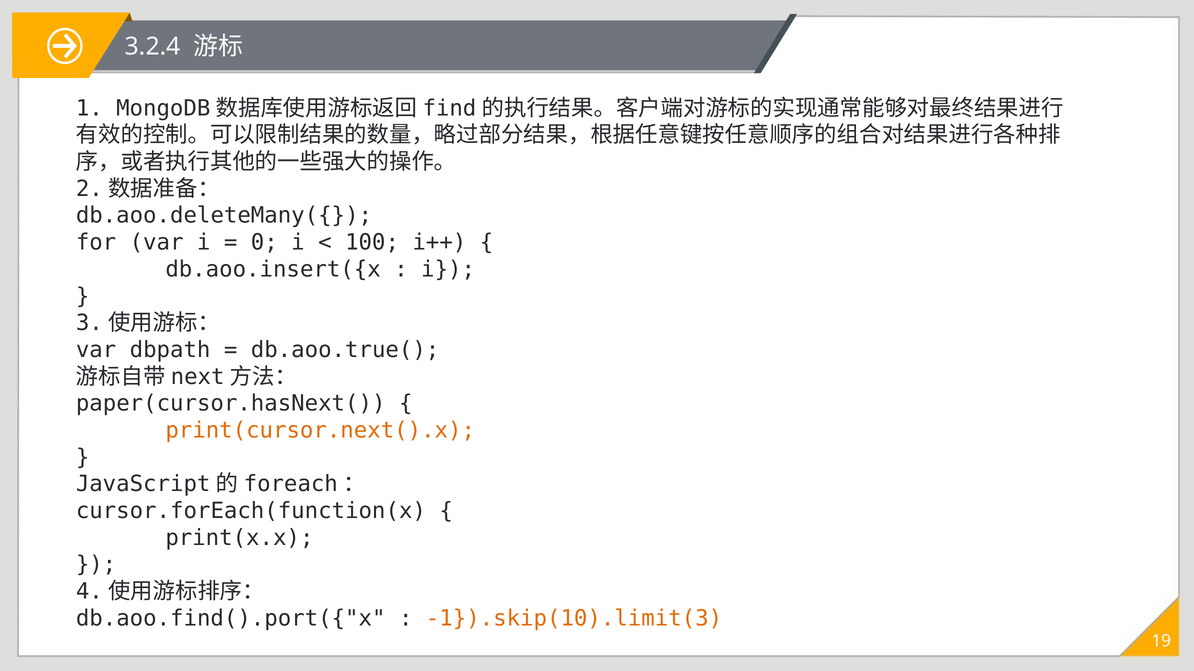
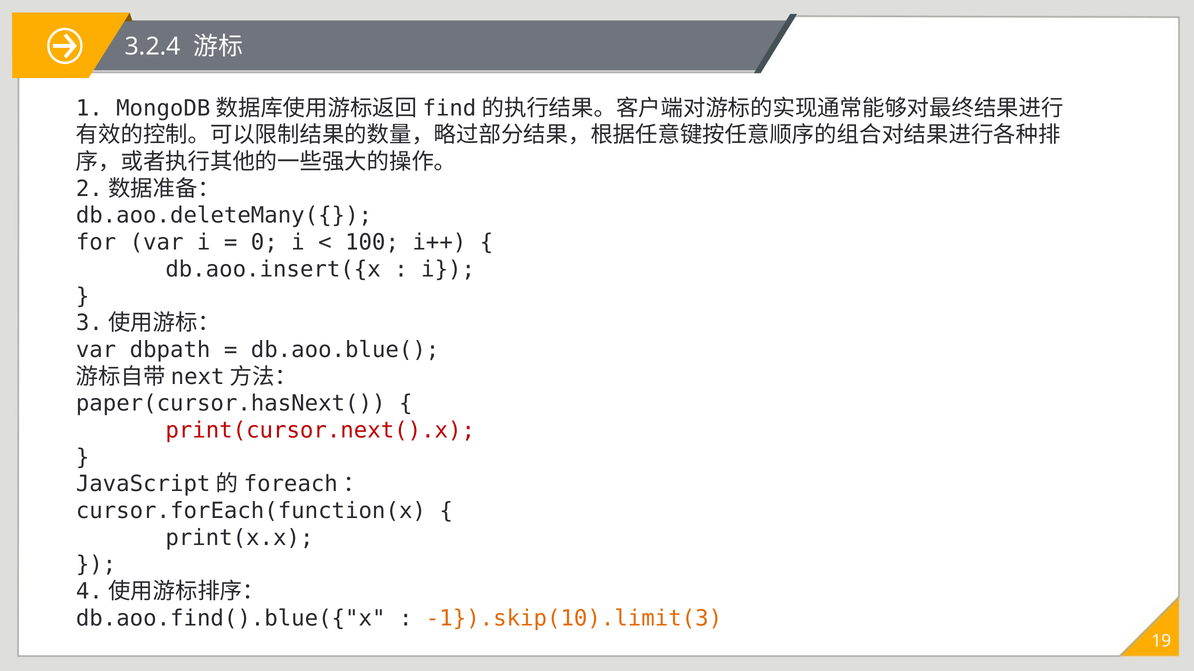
db.aoo.true(: db.aoo.true( -> db.aoo.blue(
print(cursor.next().x colour: orange -> red
db.aoo.find().port({"x: db.aoo.find().port({"x -> db.aoo.find().blue({"x
